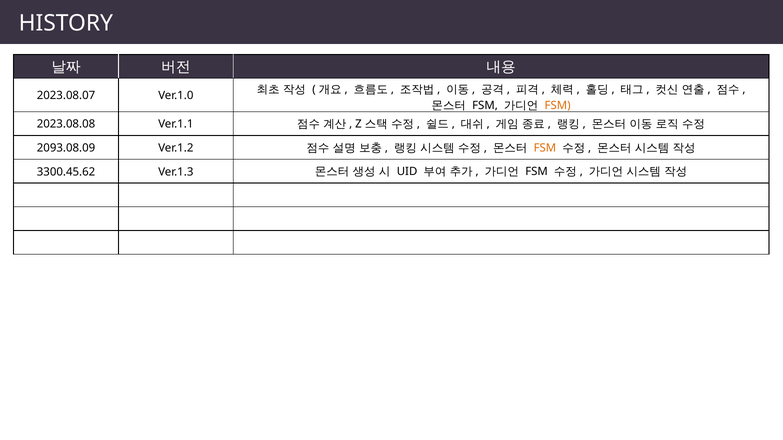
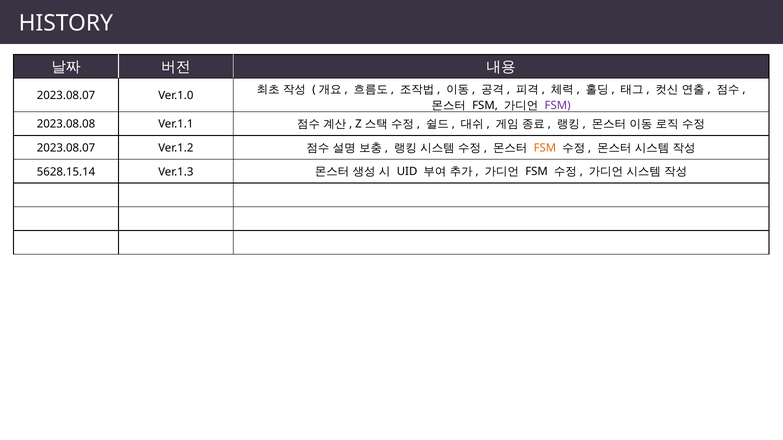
FSM at (558, 105) colour: orange -> purple
2093.08.09 at (66, 148): 2093.08.09 -> 2023.08.07
3300.45.62: 3300.45.62 -> 5628.15.14
